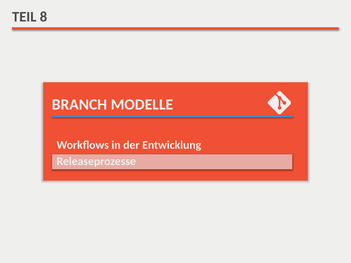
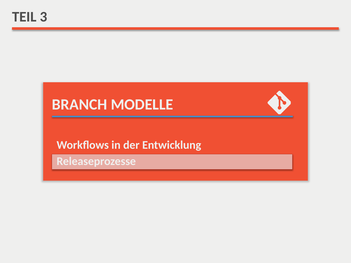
8: 8 -> 3
